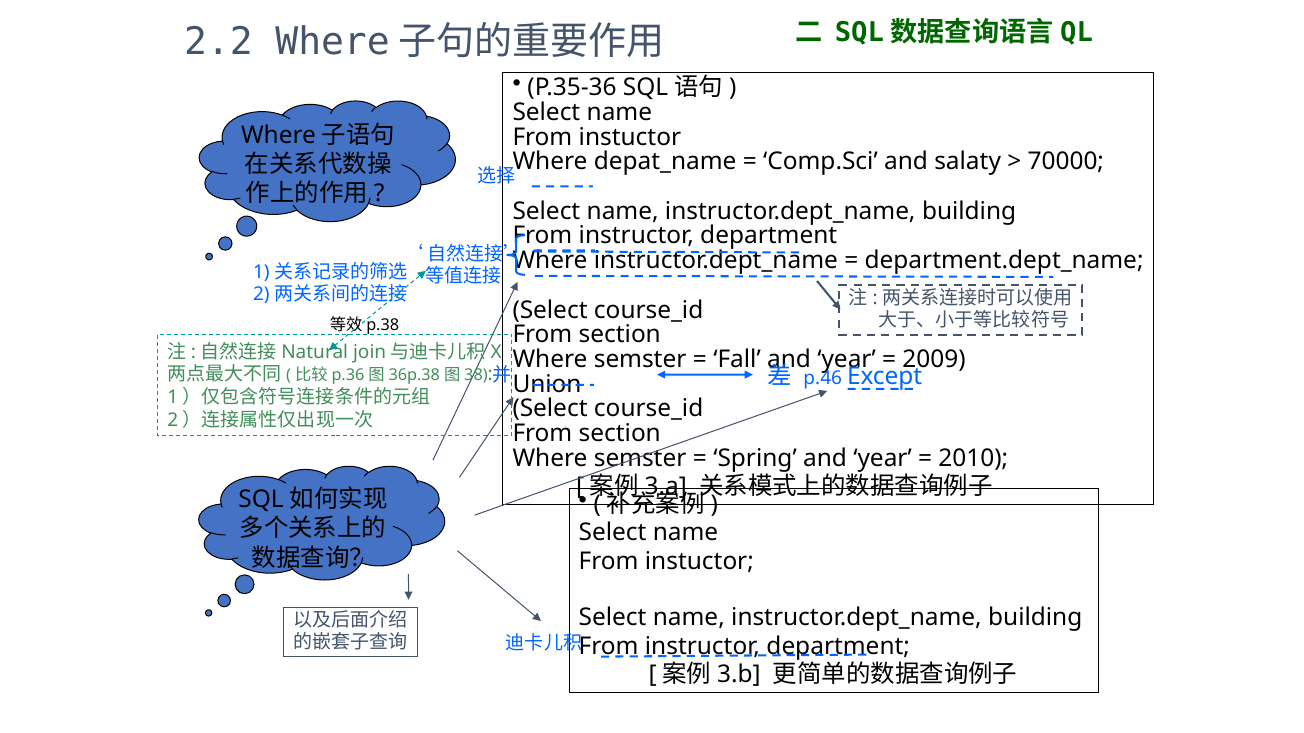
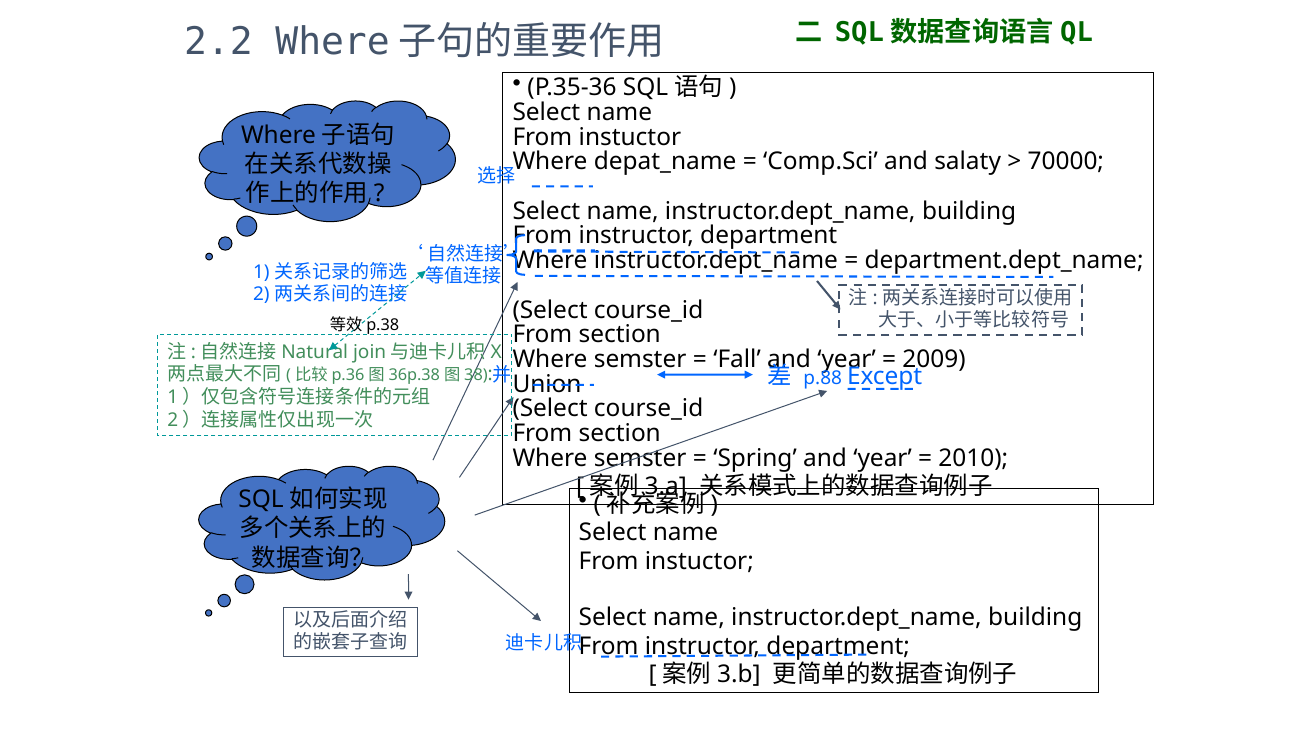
p.46: p.46 -> p.88
